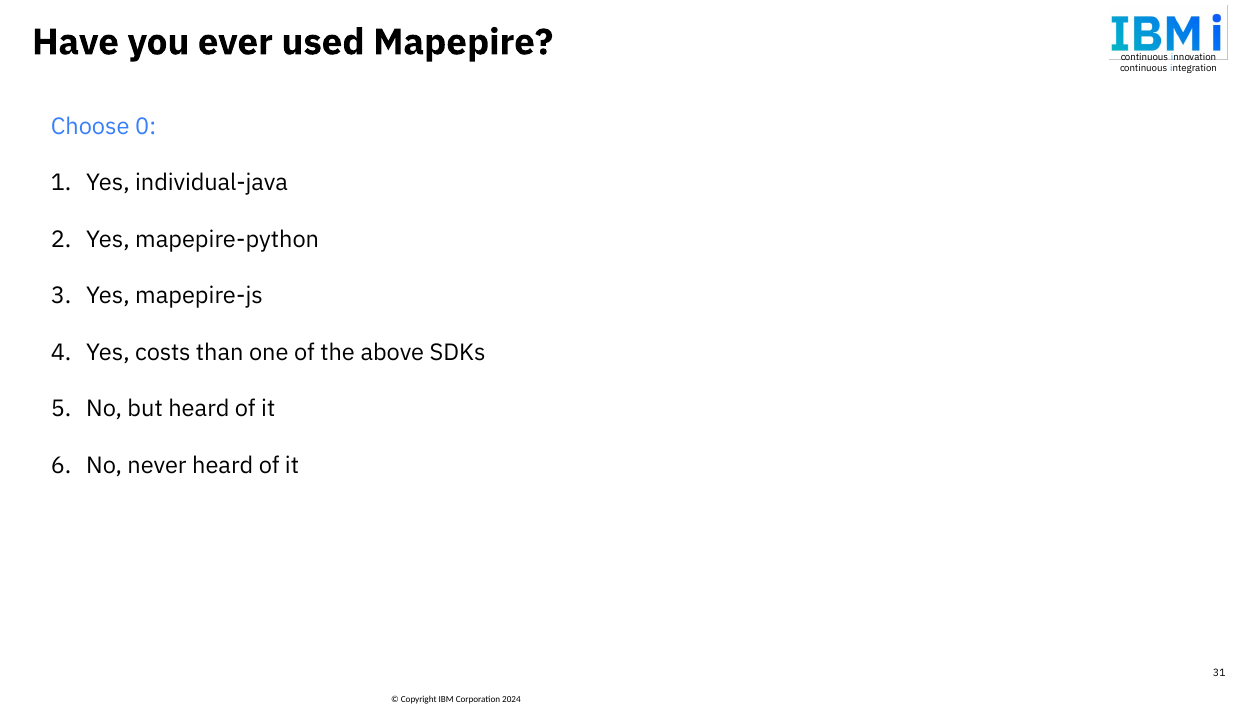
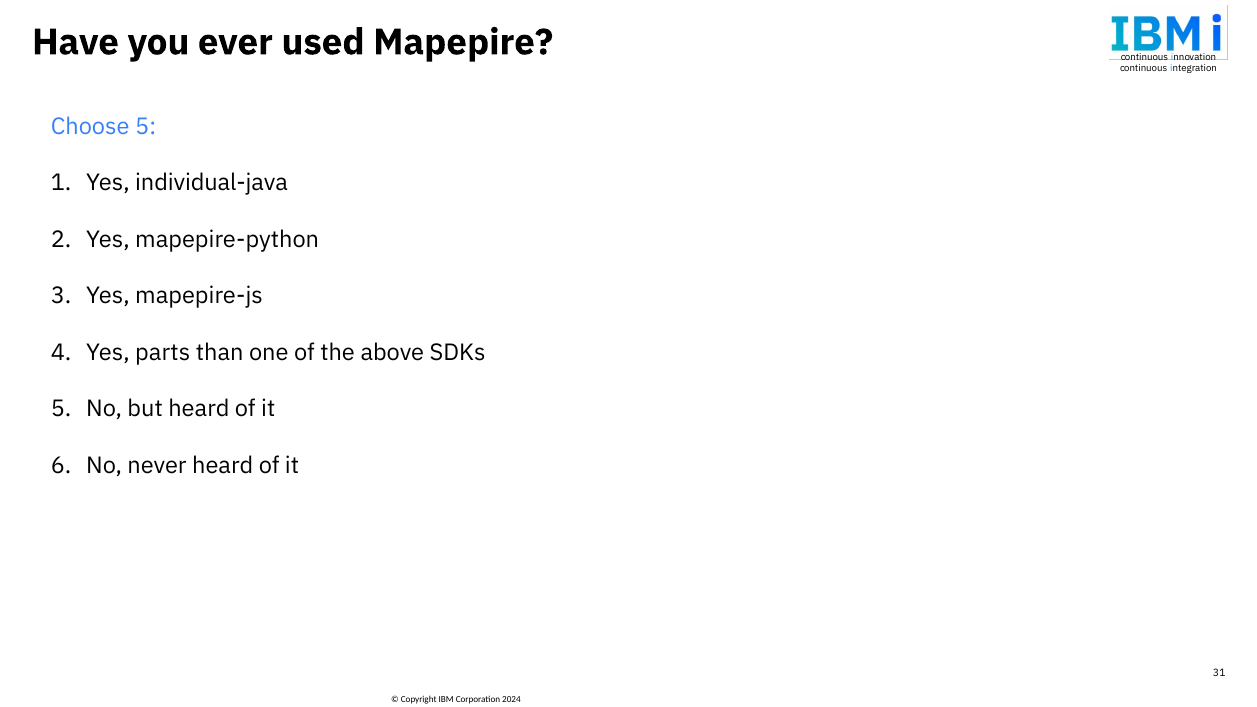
Choose 0: 0 -> 5
costs: costs -> parts
